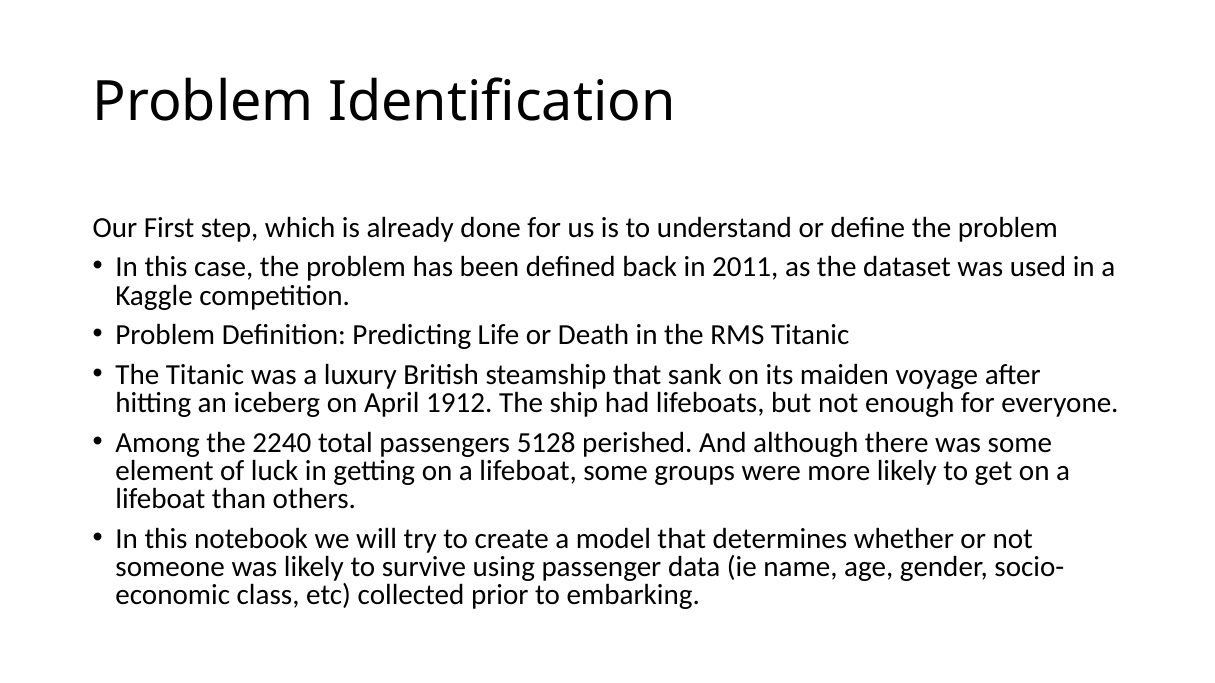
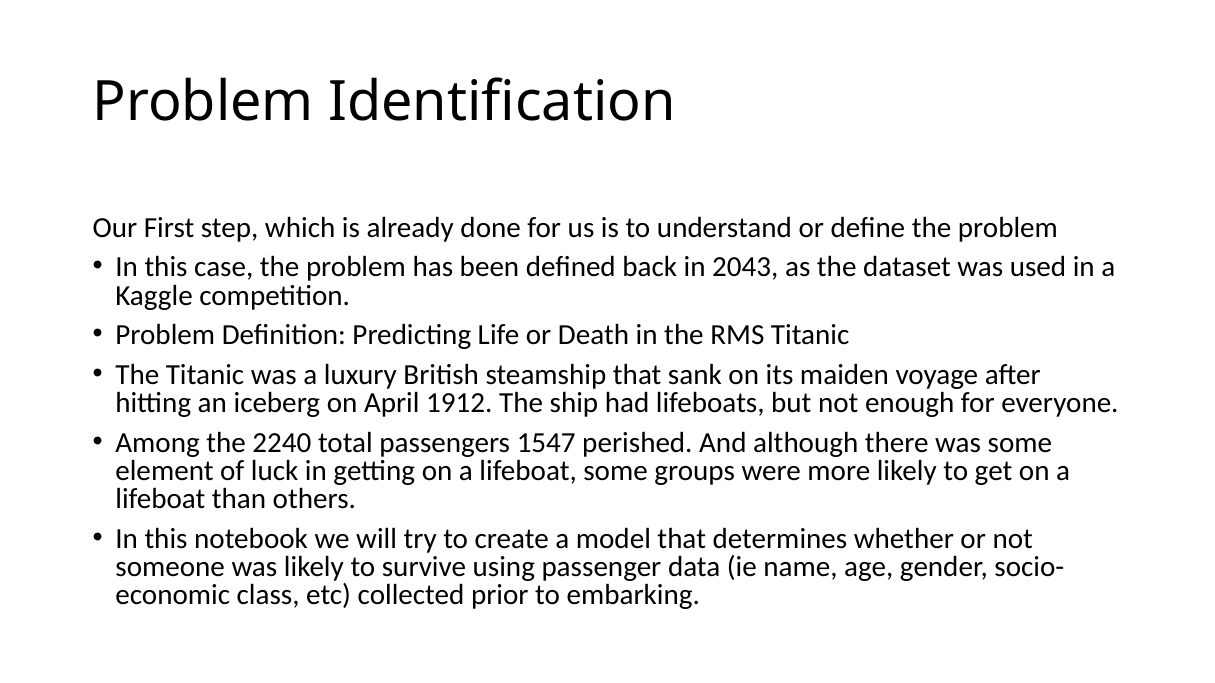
2011: 2011 -> 2043
5128: 5128 -> 1547
